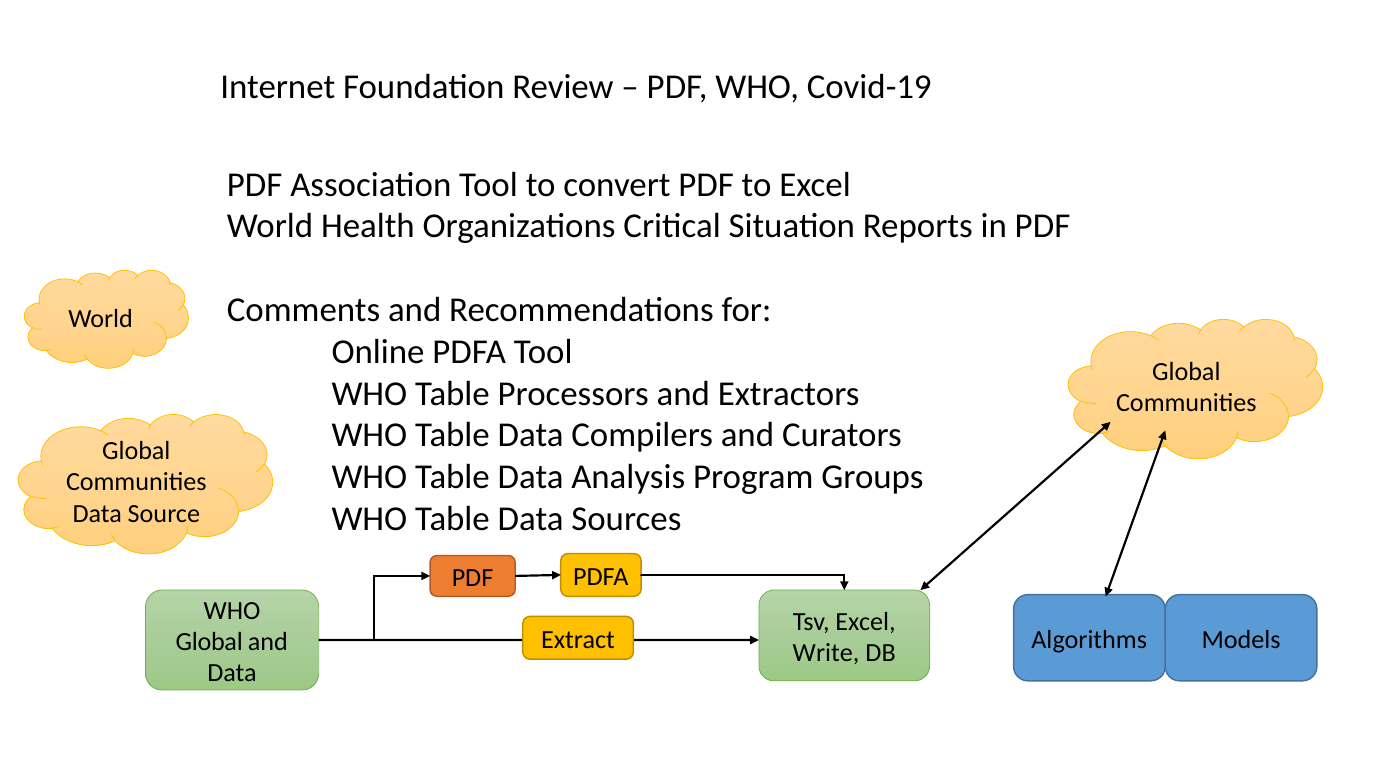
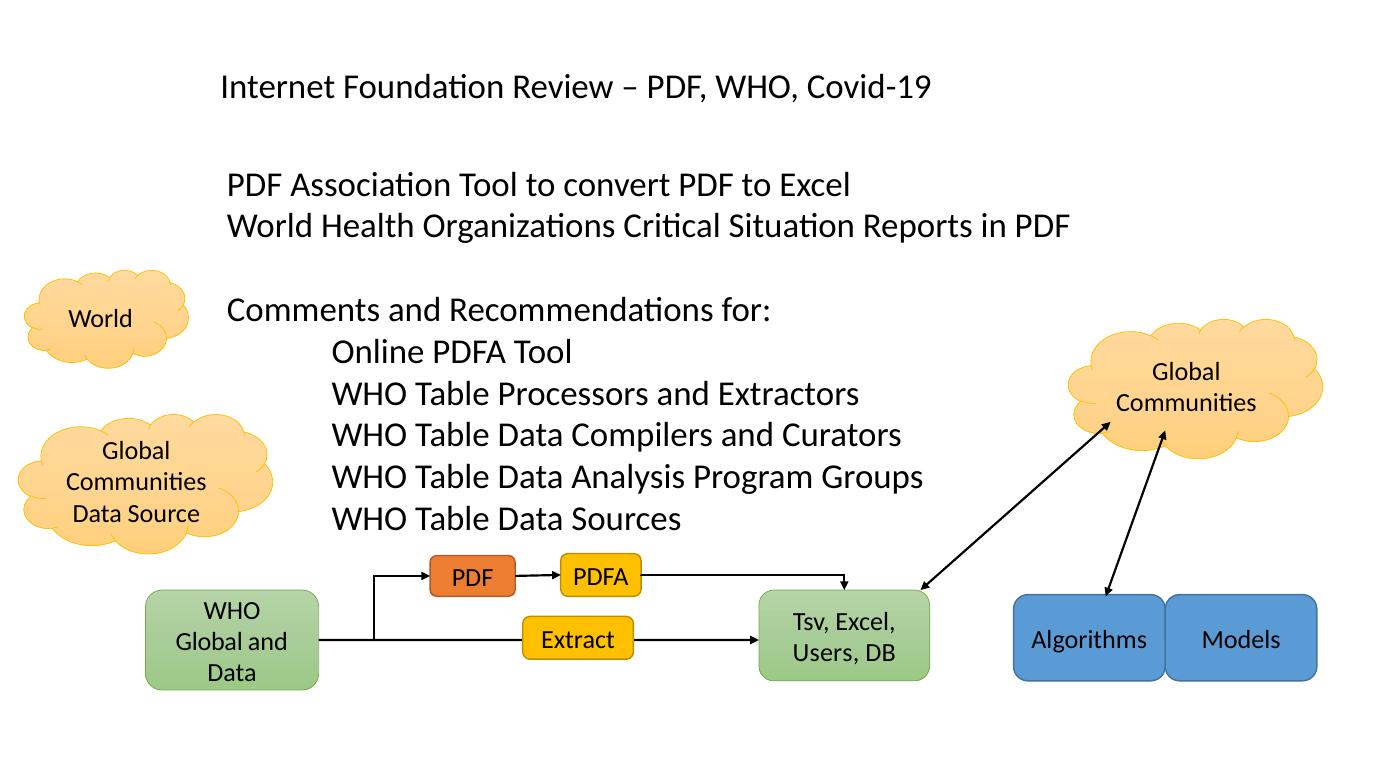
Write: Write -> Users
